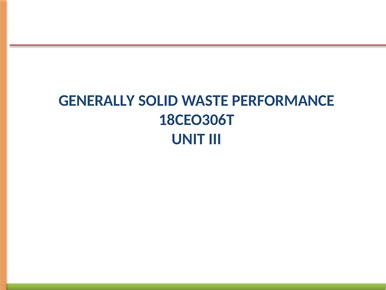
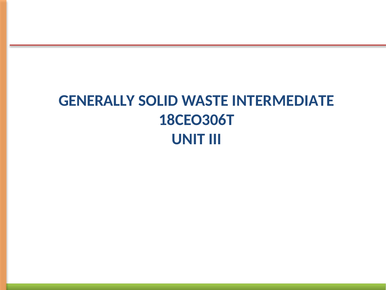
PERFORMANCE: PERFORMANCE -> INTERMEDIATE
